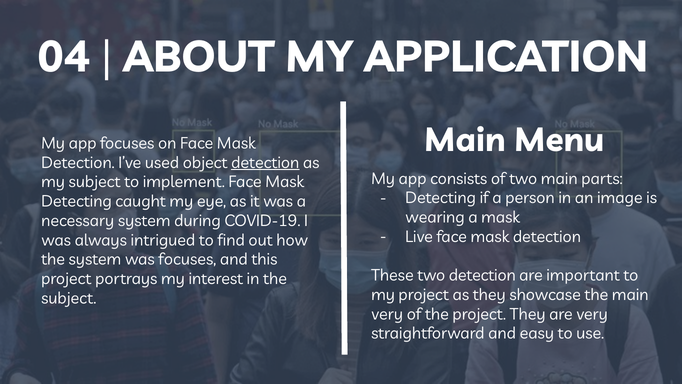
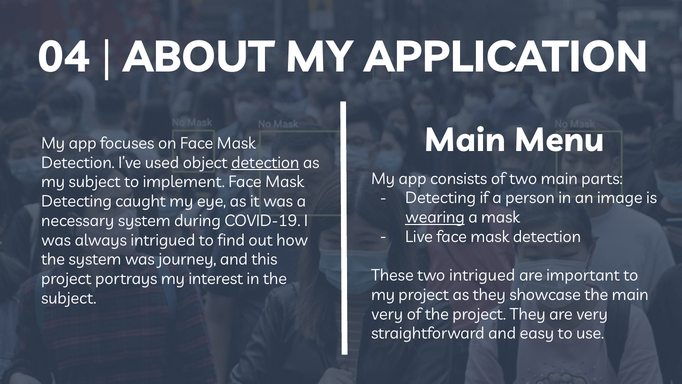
wearing underline: none -> present
was focuses: focuses -> journey
two detection: detection -> intrigued
